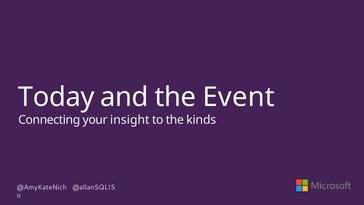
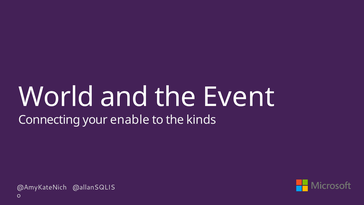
Today: Today -> World
insight: insight -> enable
